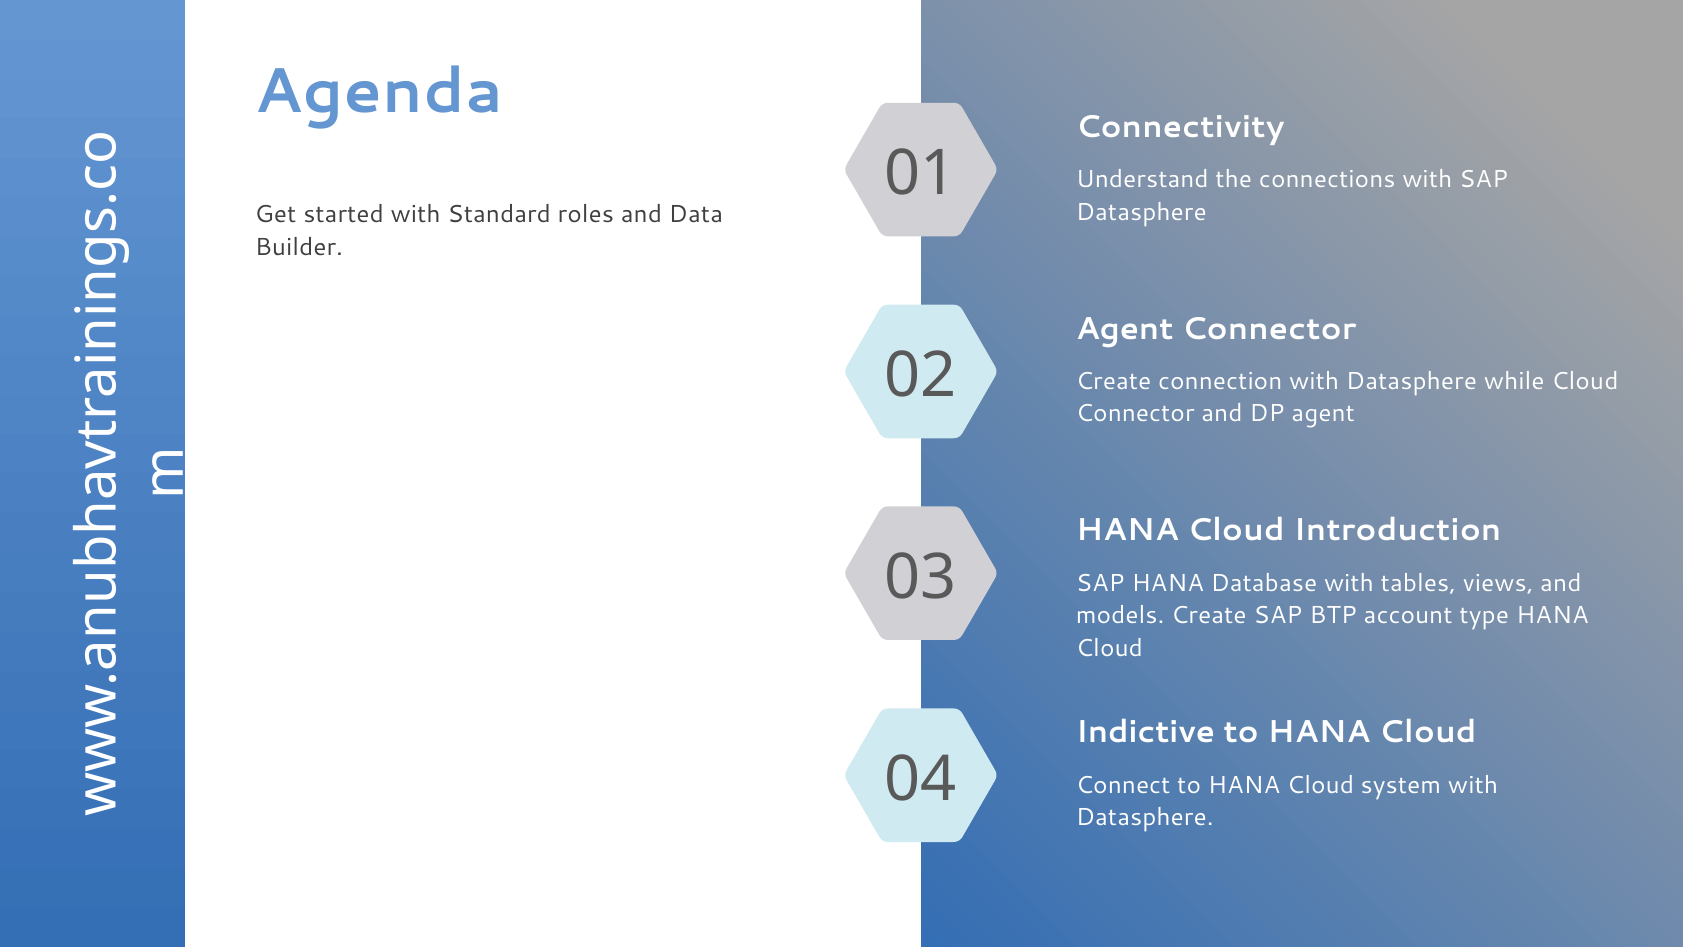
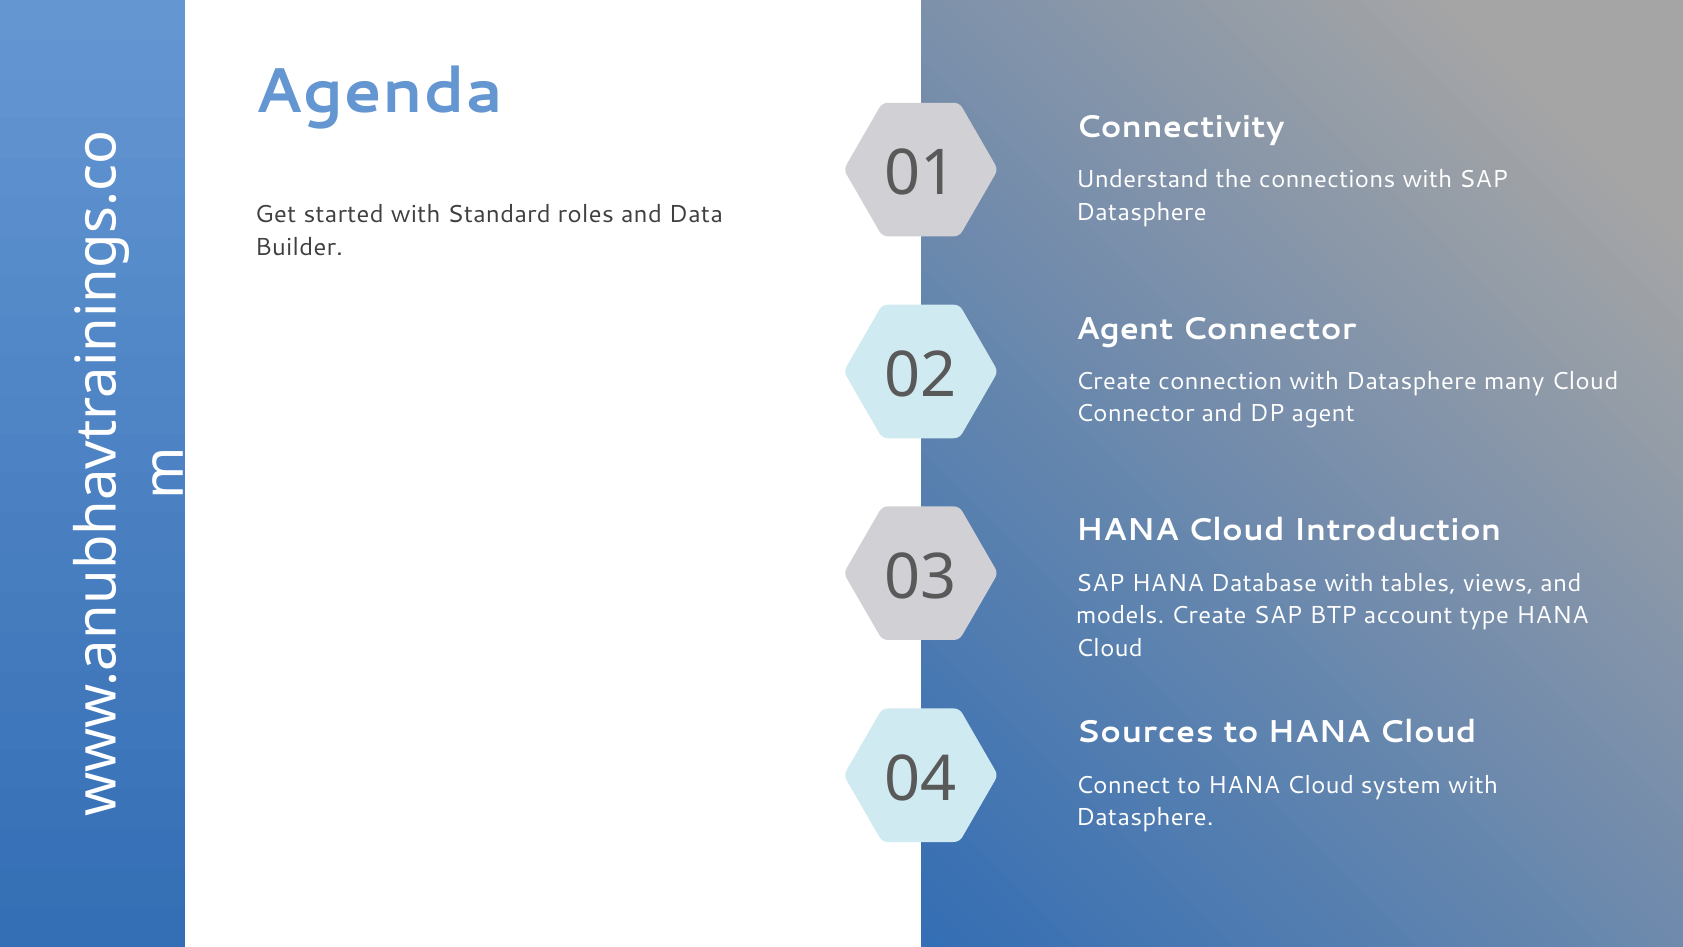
while: while -> many
Indictive: Indictive -> Sources
